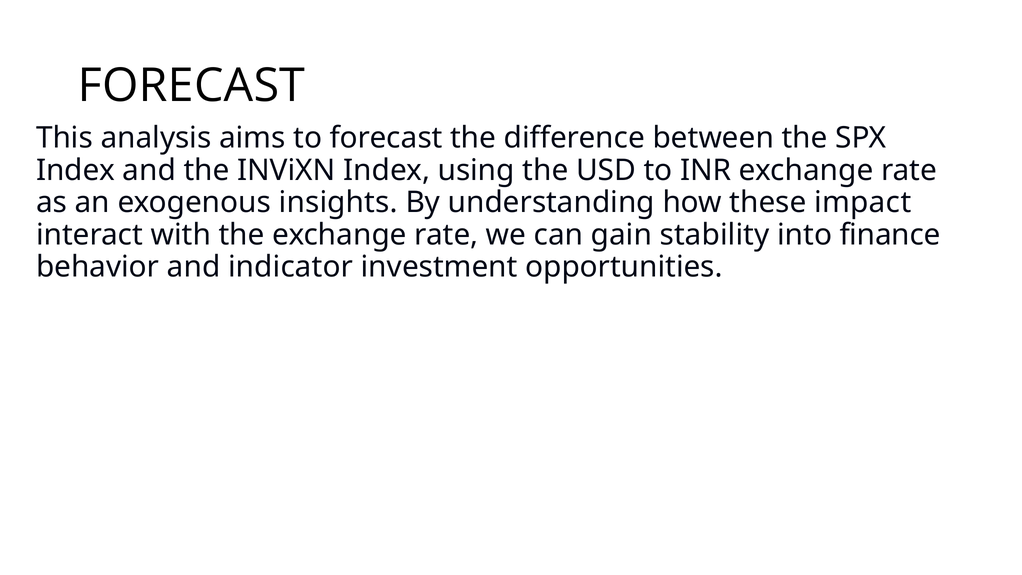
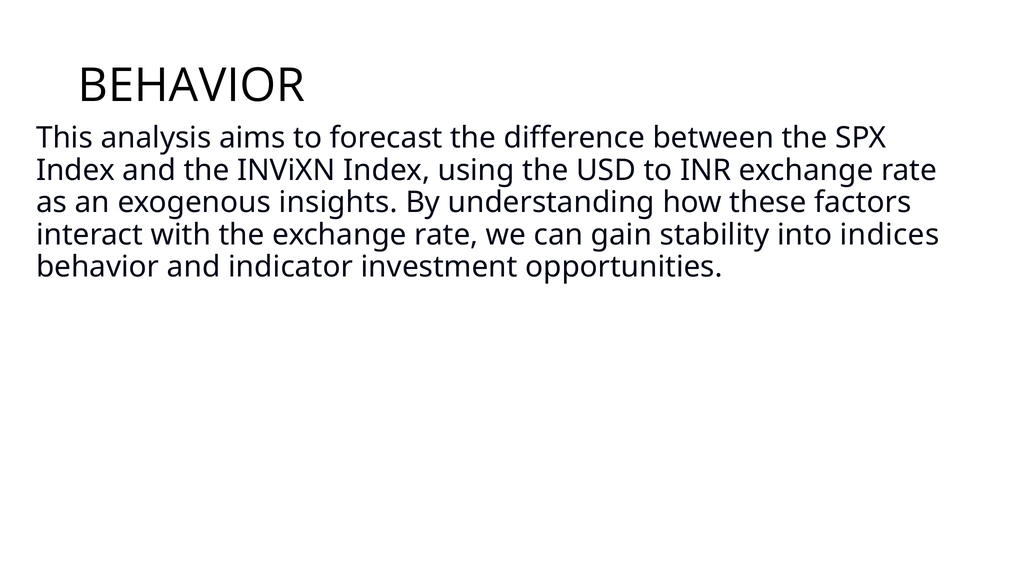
FORECAST at (192, 86): FORECAST -> BEHAVIOR
impact: impact -> factors
finance: finance -> indices
